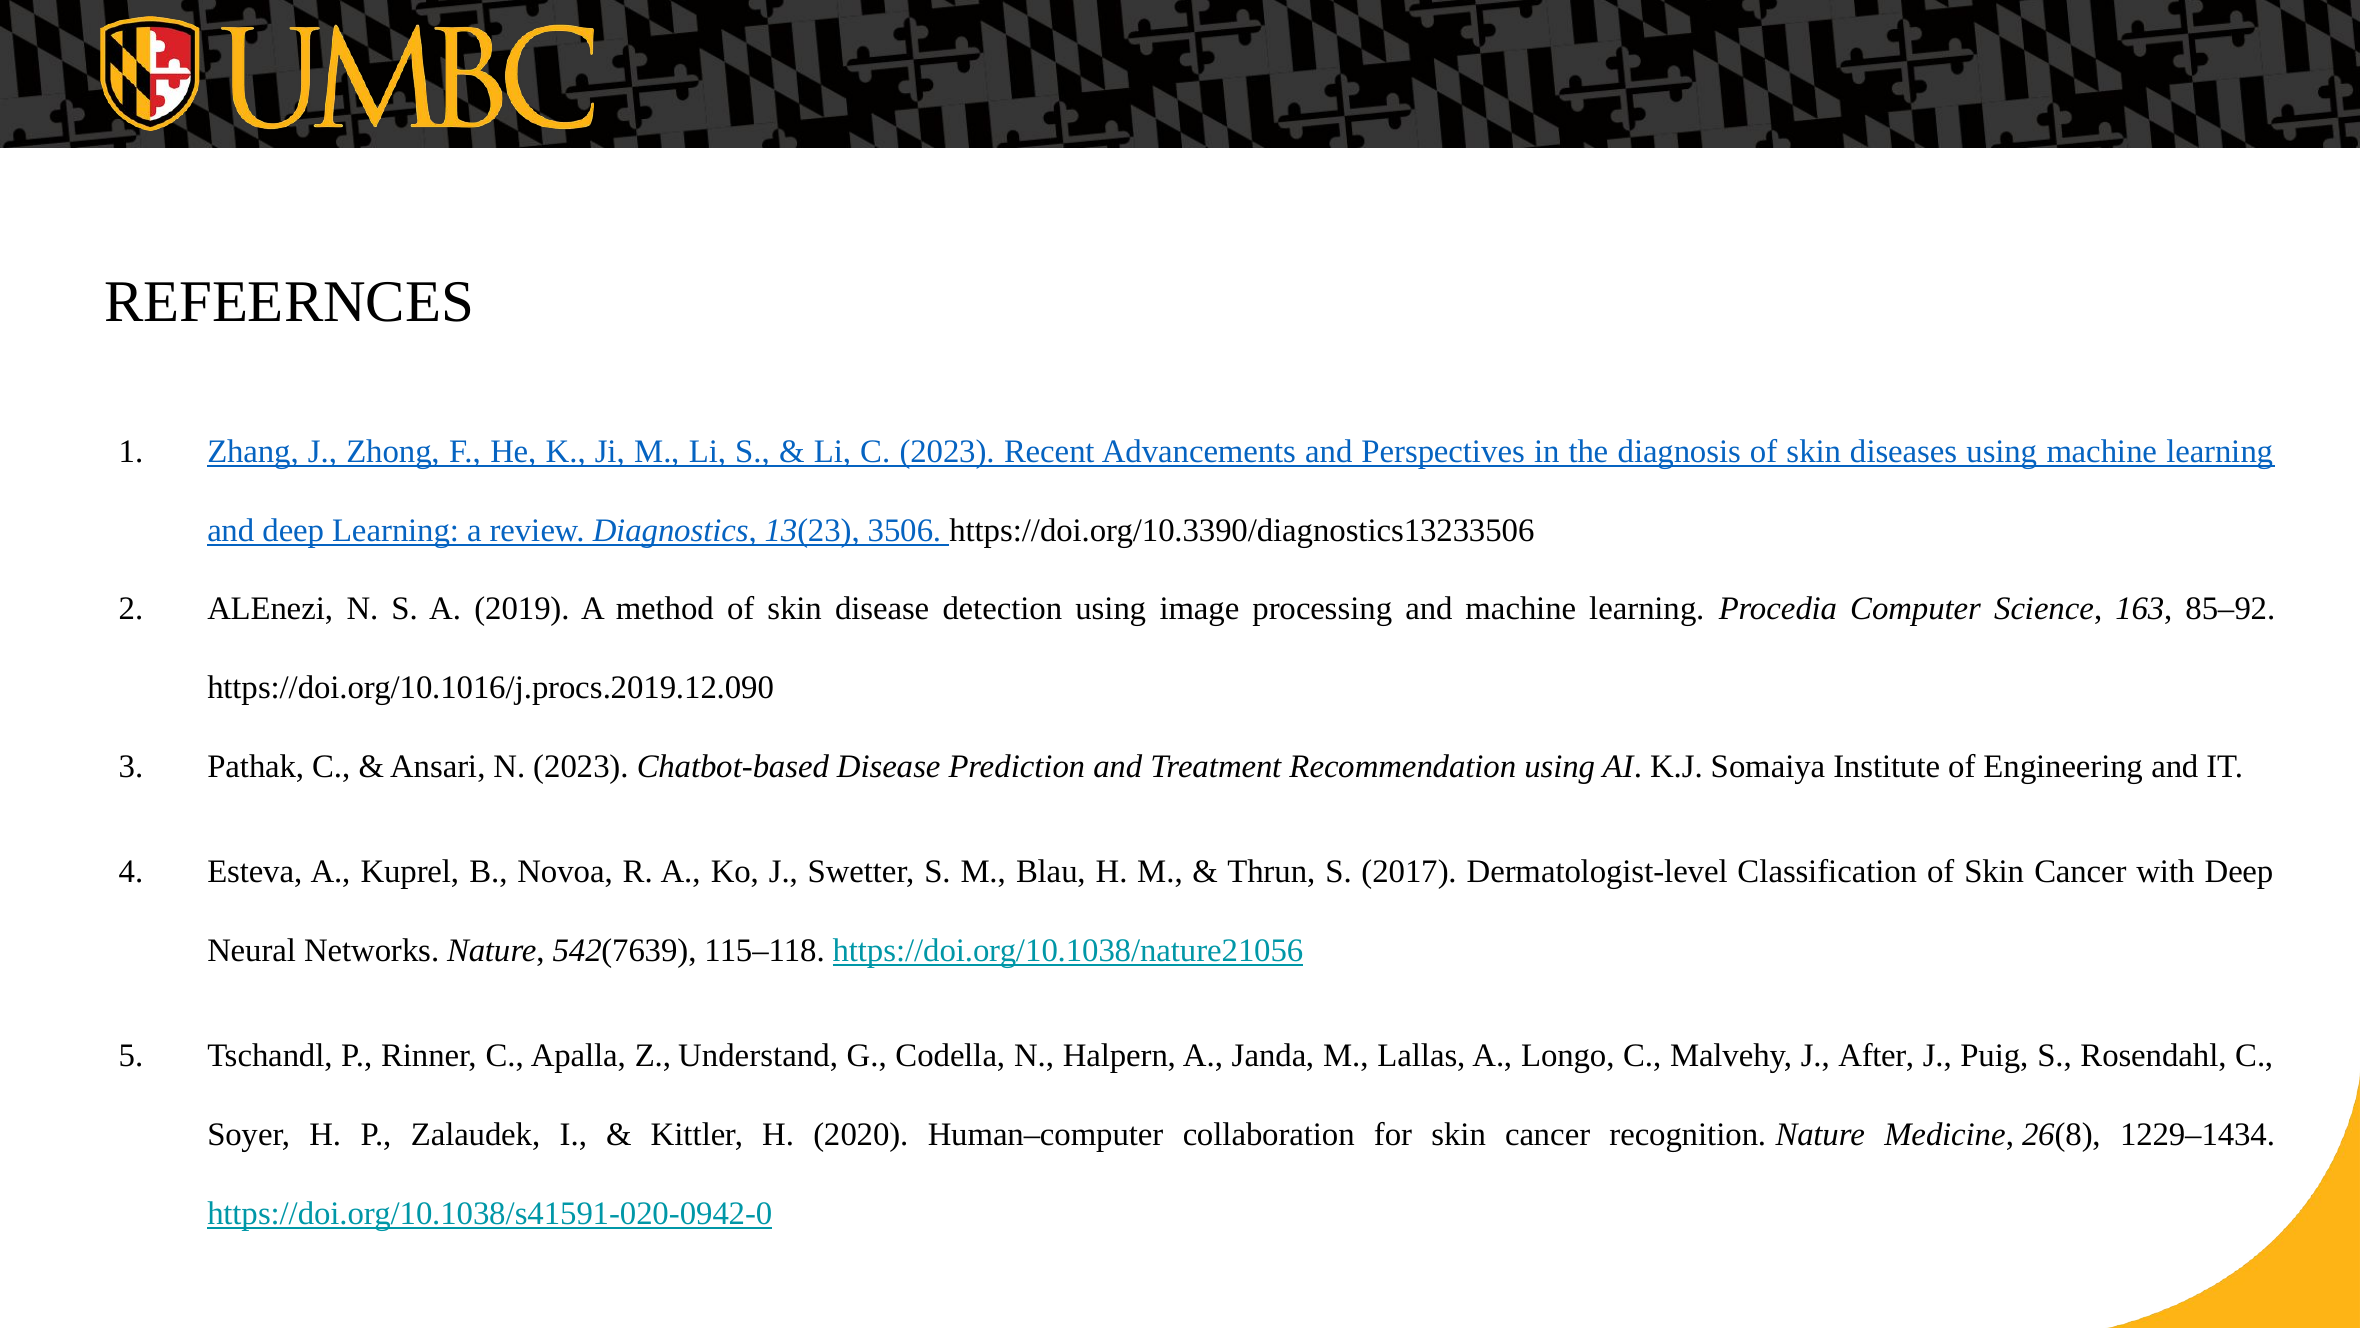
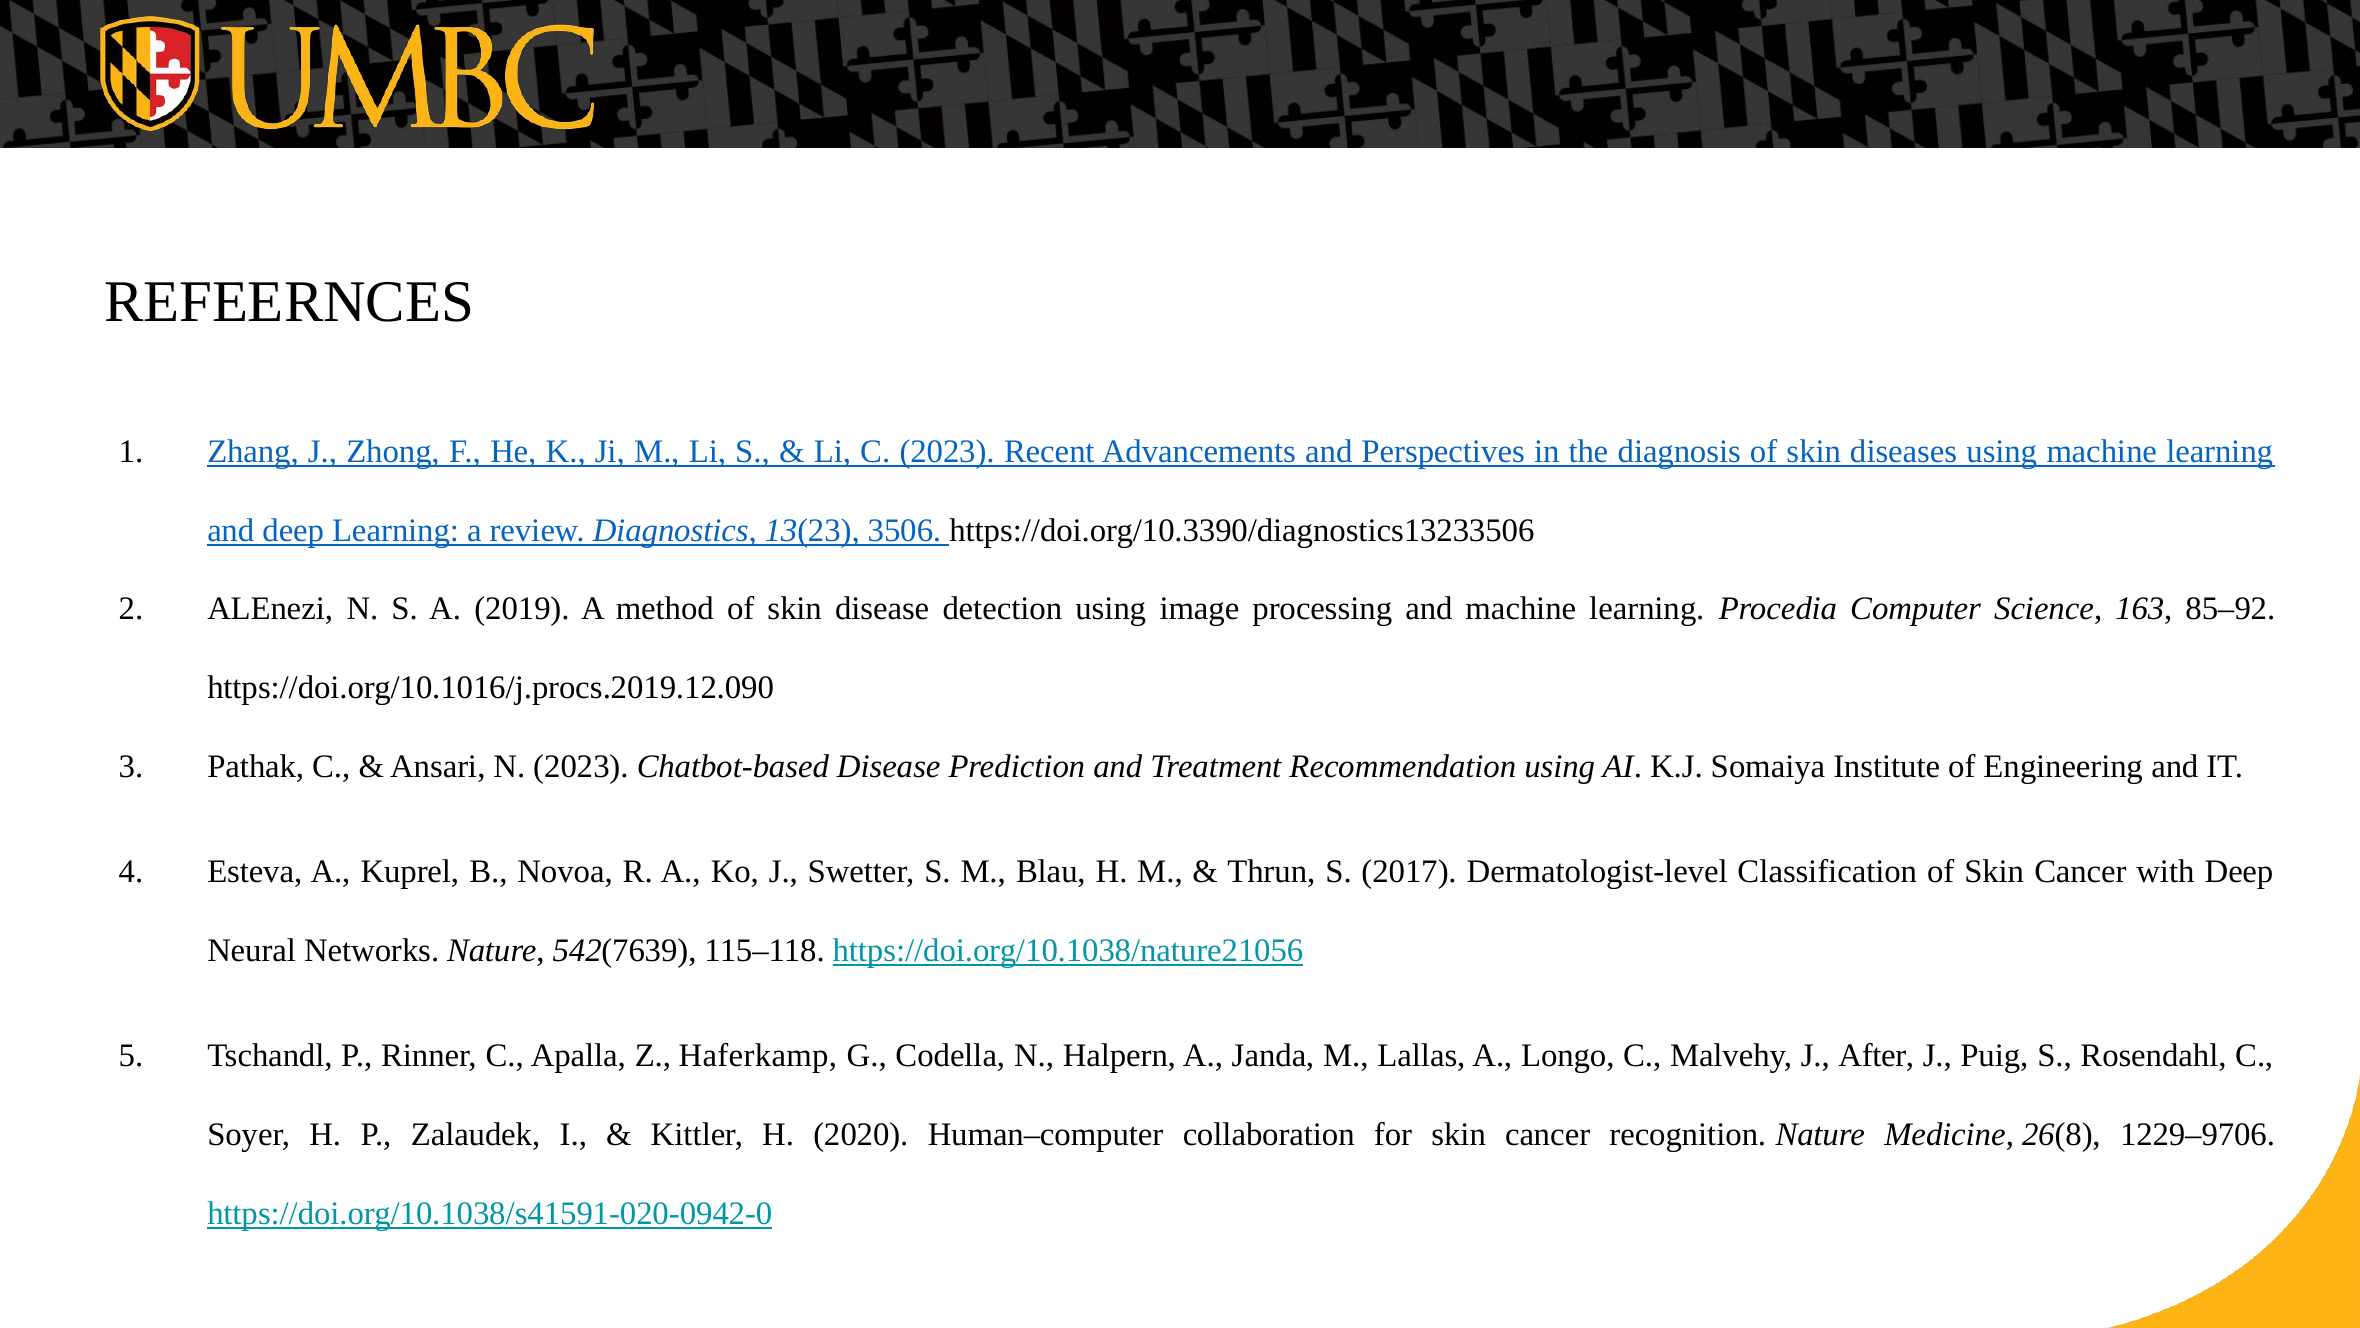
Understand: Understand -> Haferkamp
1229–1434: 1229–1434 -> 1229–9706
